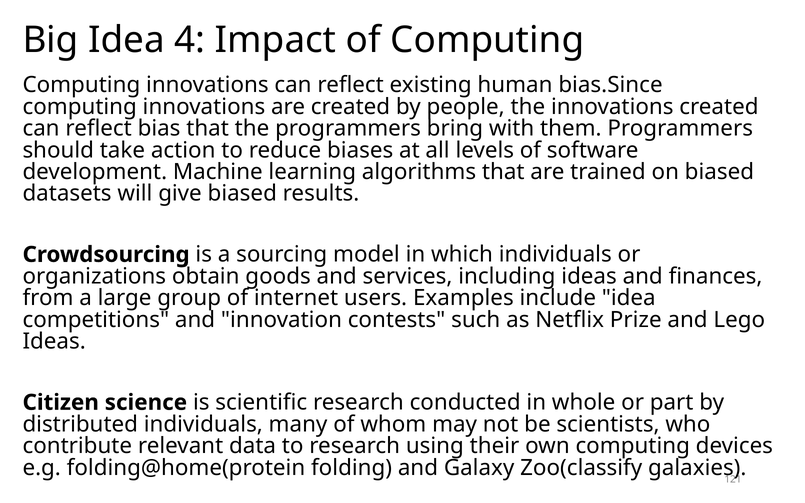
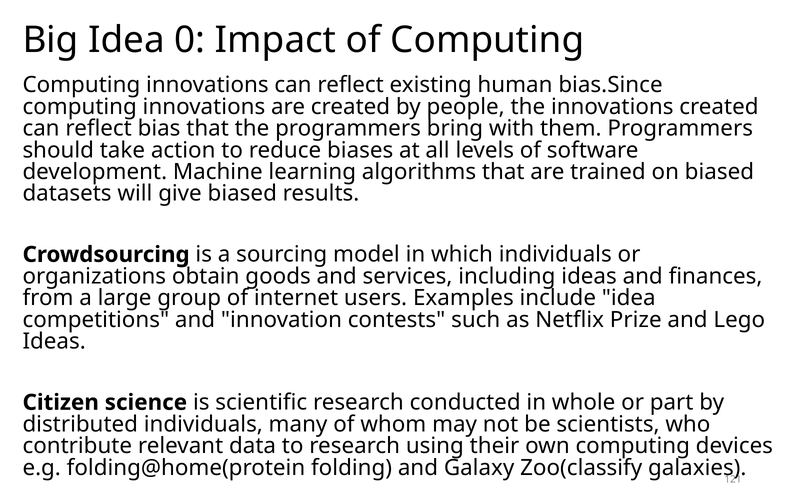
4: 4 -> 0
